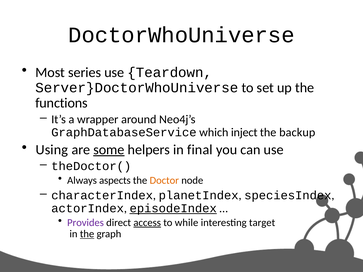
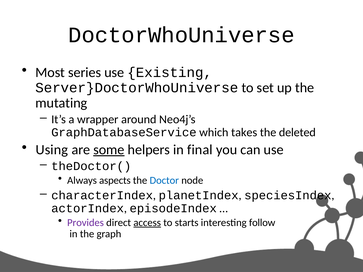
Teardown: Teardown -> Existing
functions: functions -> mutating
inject: inject -> takes
backup: backup -> deleted
Doctor colour: orange -> blue
episodeIndex underline: present -> none
while: while -> starts
target: target -> follow
the at (87, 234) underline: present -> none
